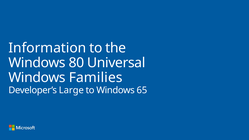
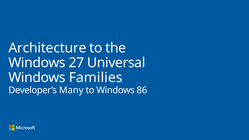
Information: Information -> Architecture
80: 80 -> 27
Large: Large -> Many
65: 65 -> 86
